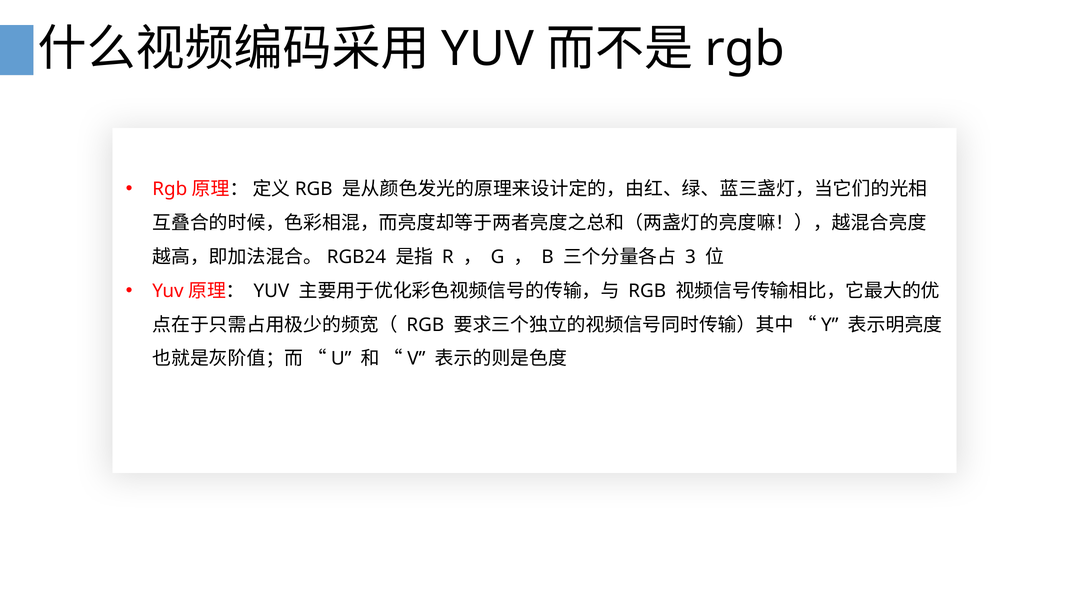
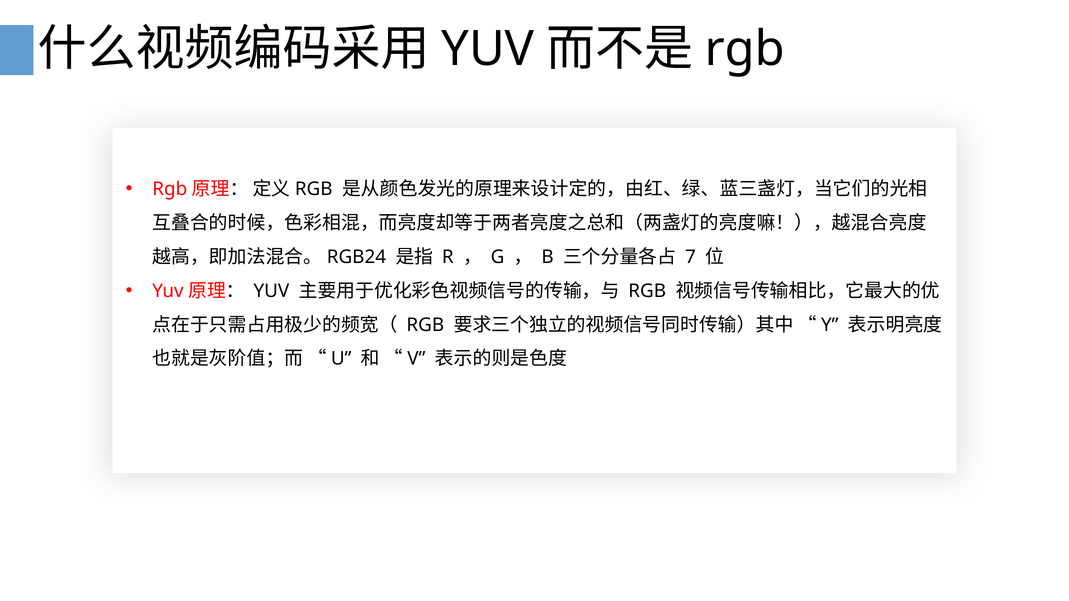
3: 3 -> 7
